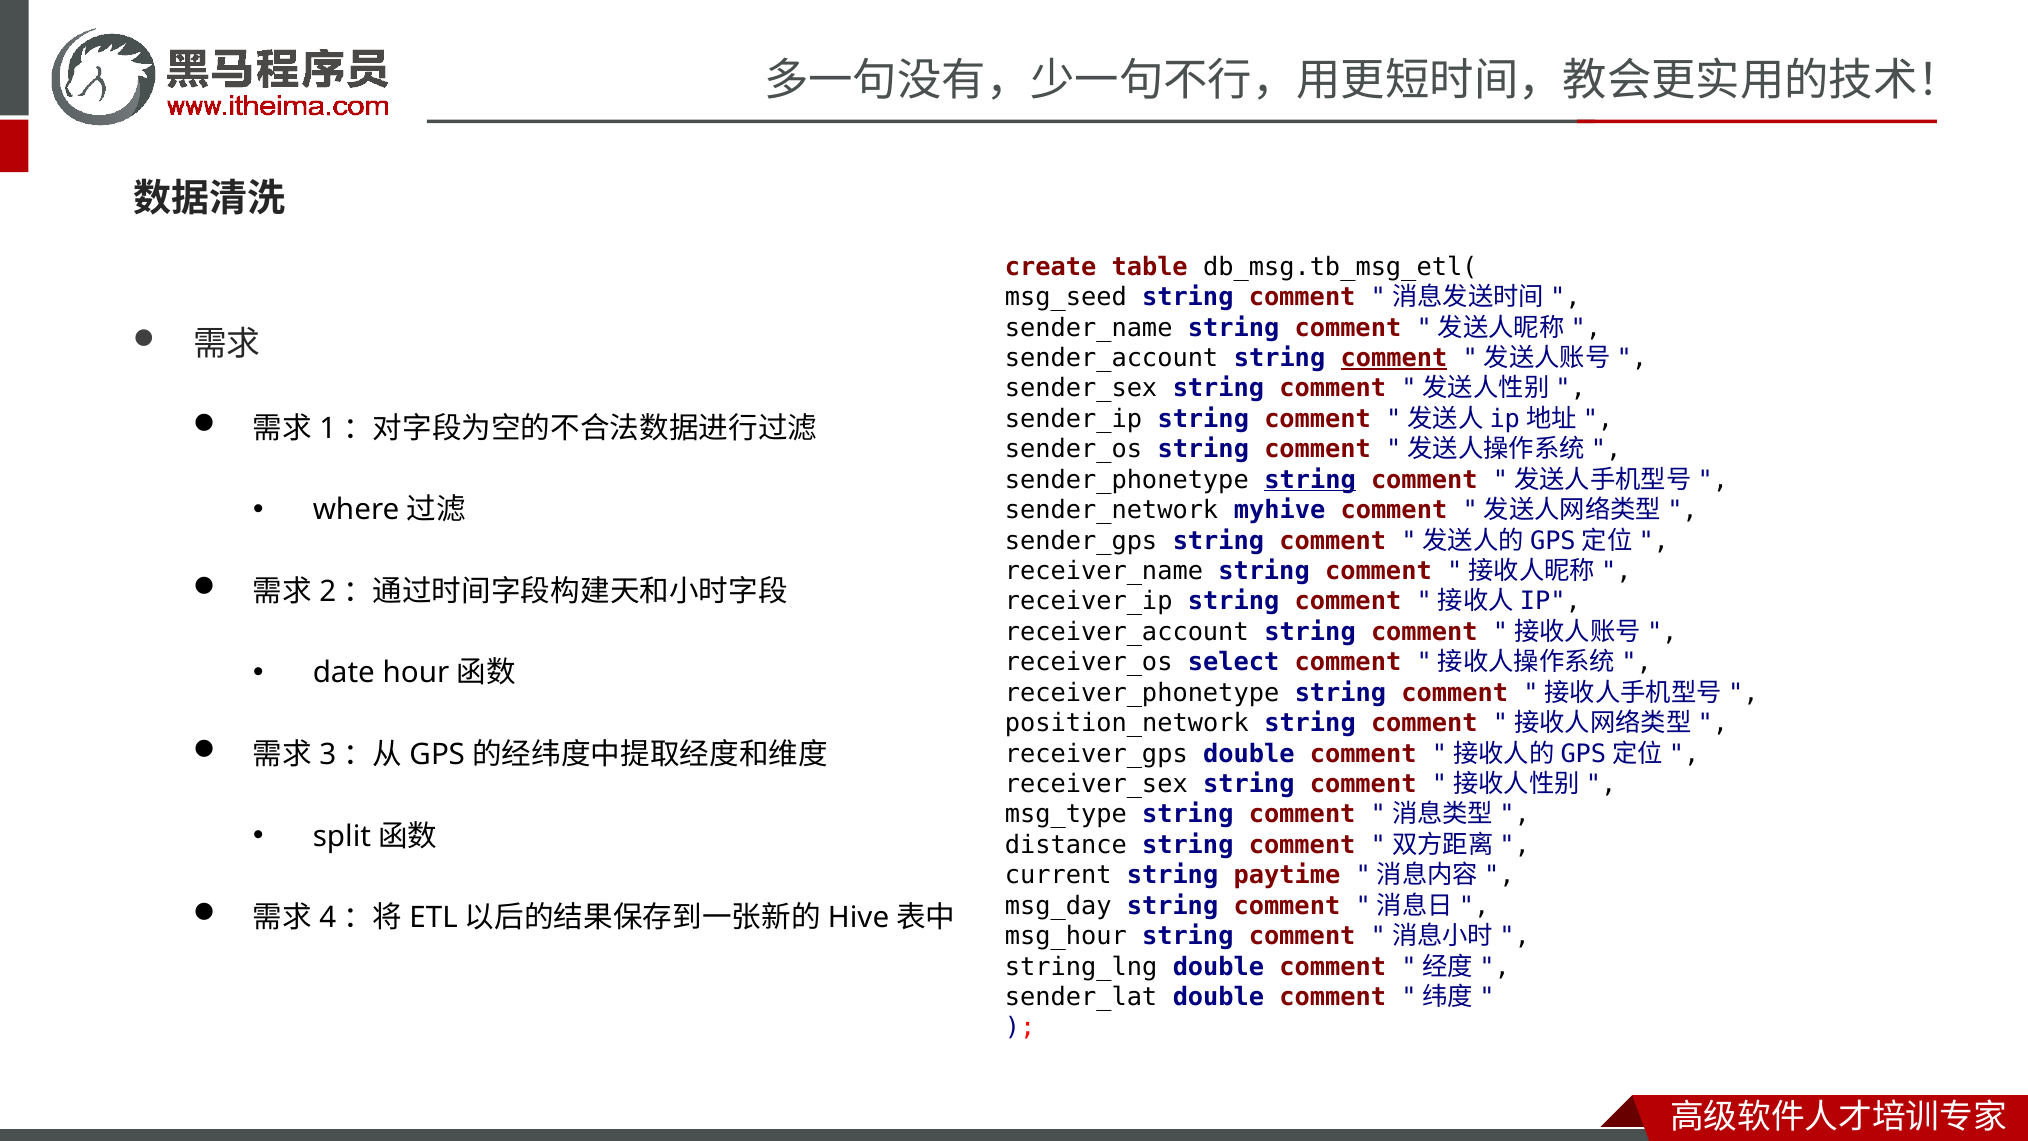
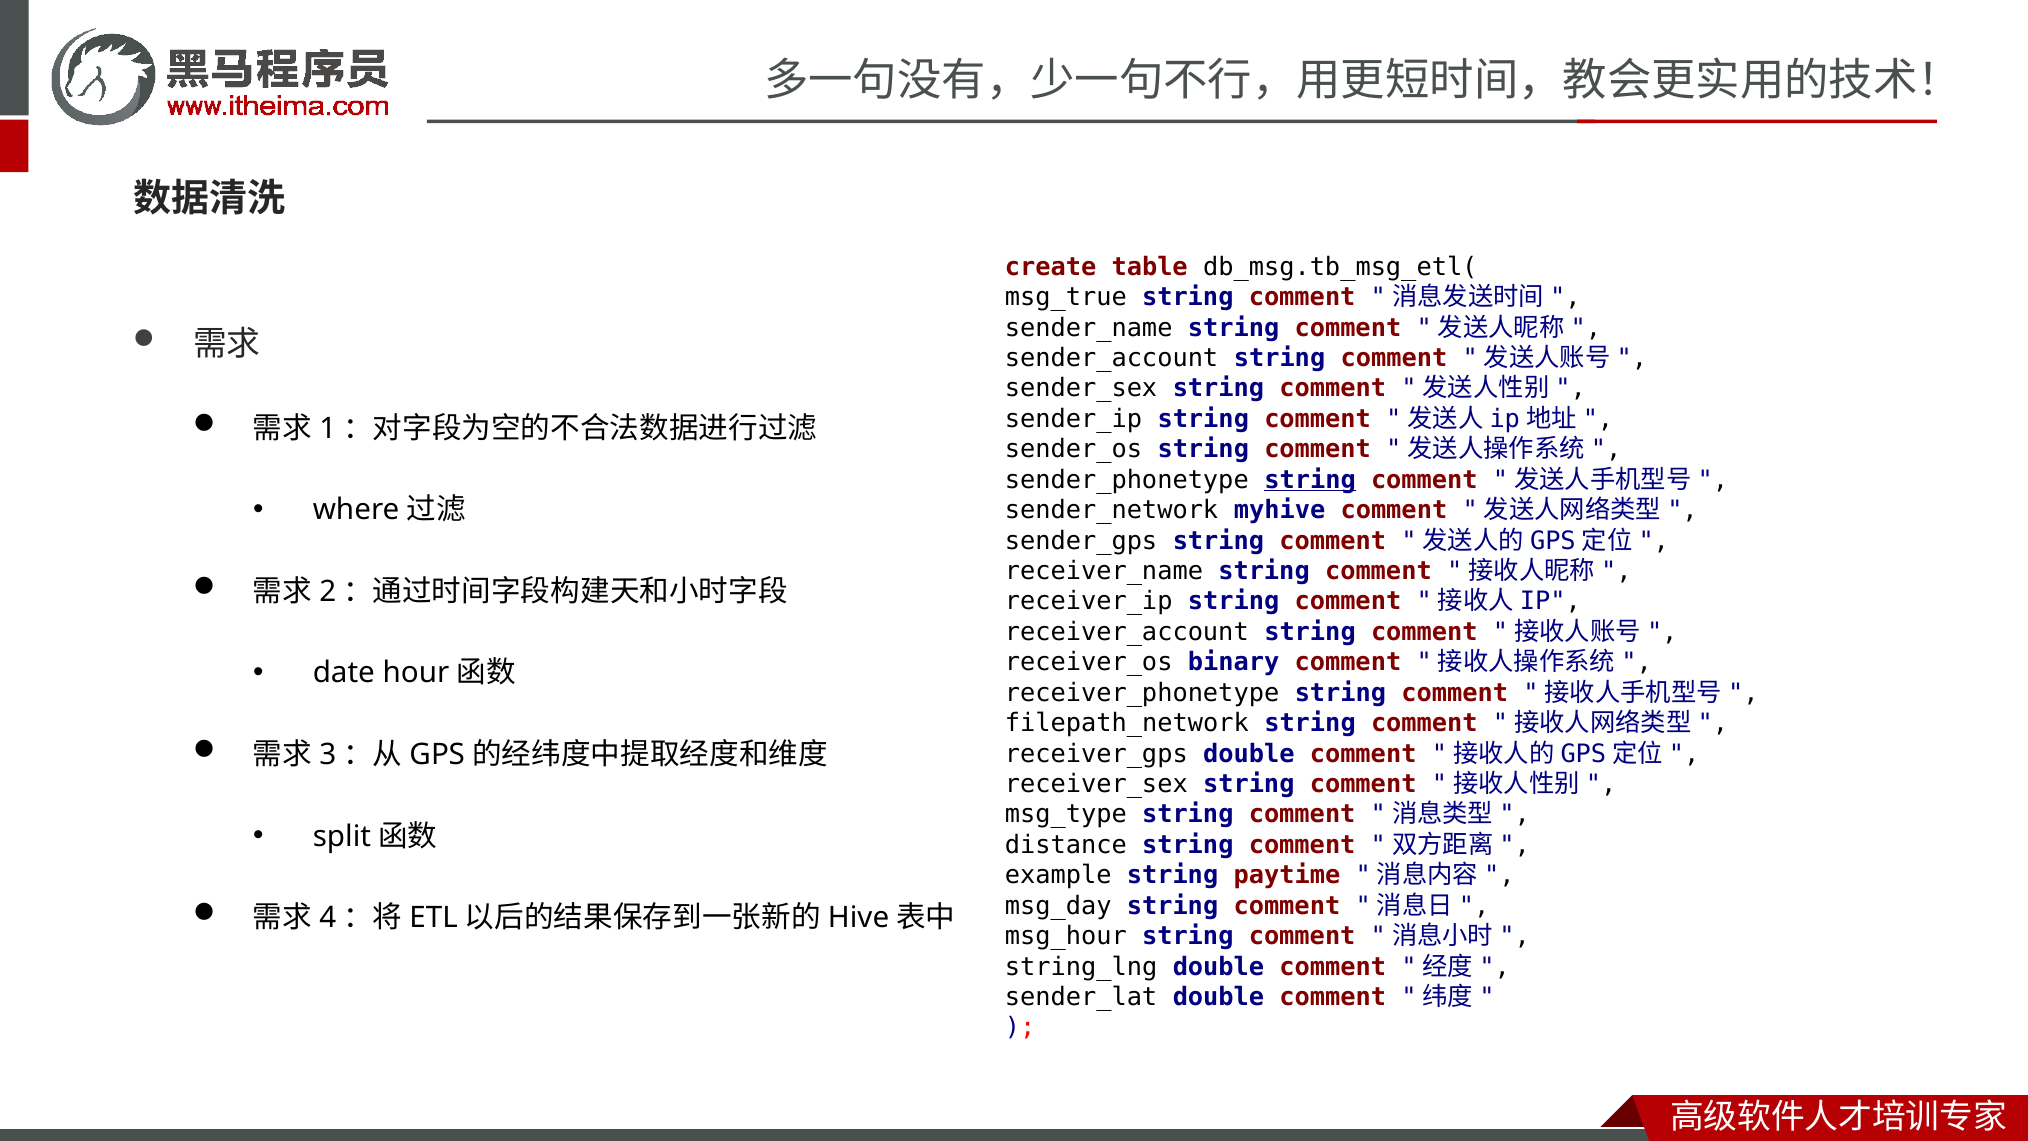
msg_seed: msg_seed -> msg_true
comment at (1394, 358) underline: present -> none
select: select -> binary
position_network: position_network -> filepath_network
current: current -> example
